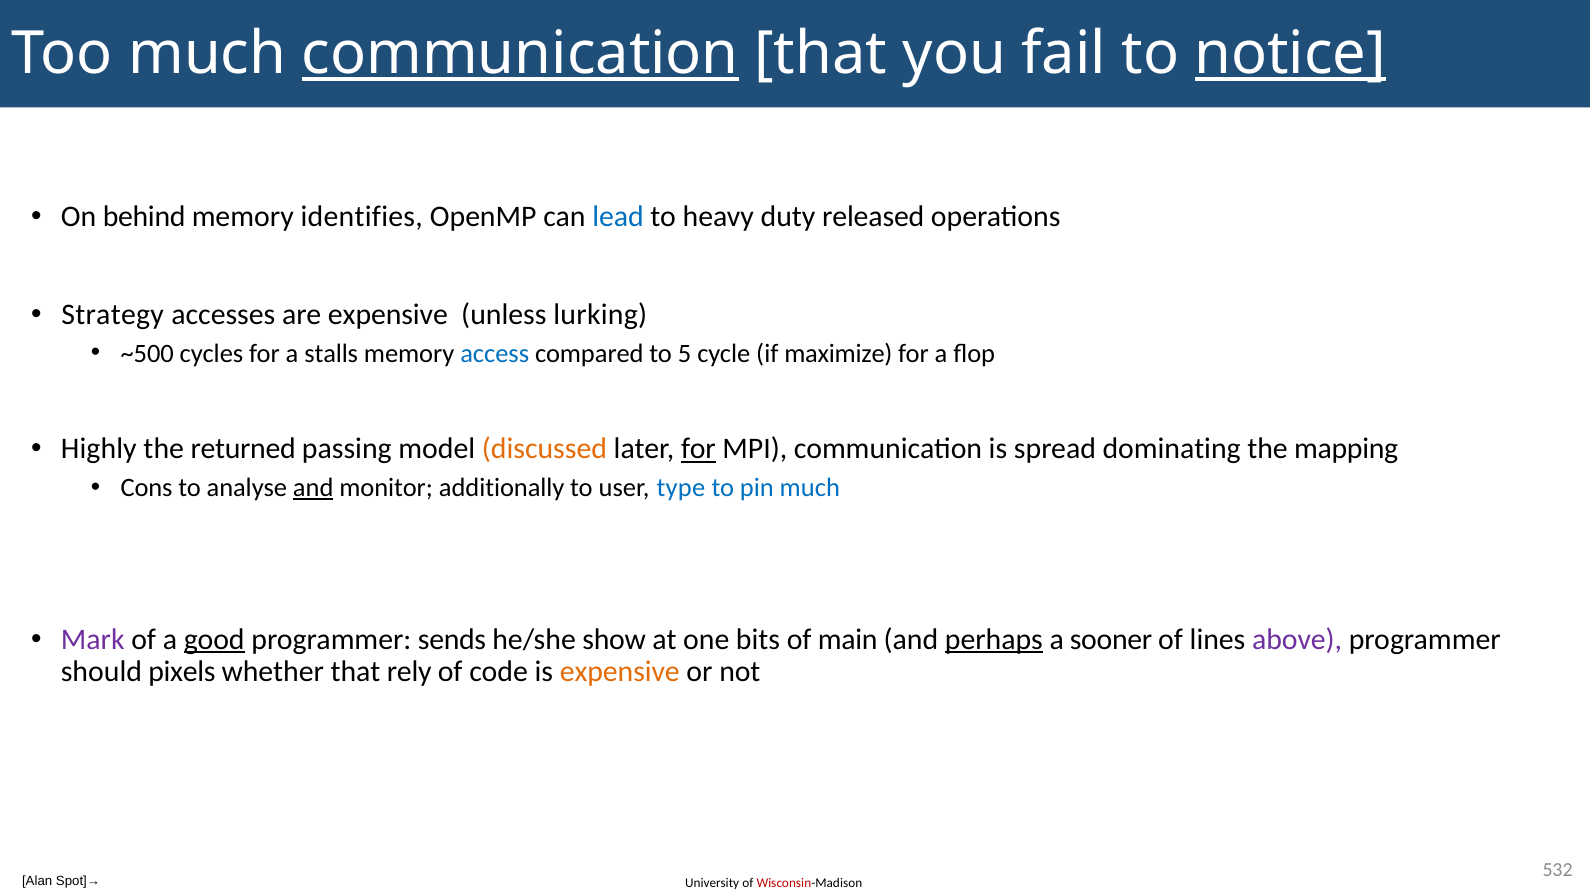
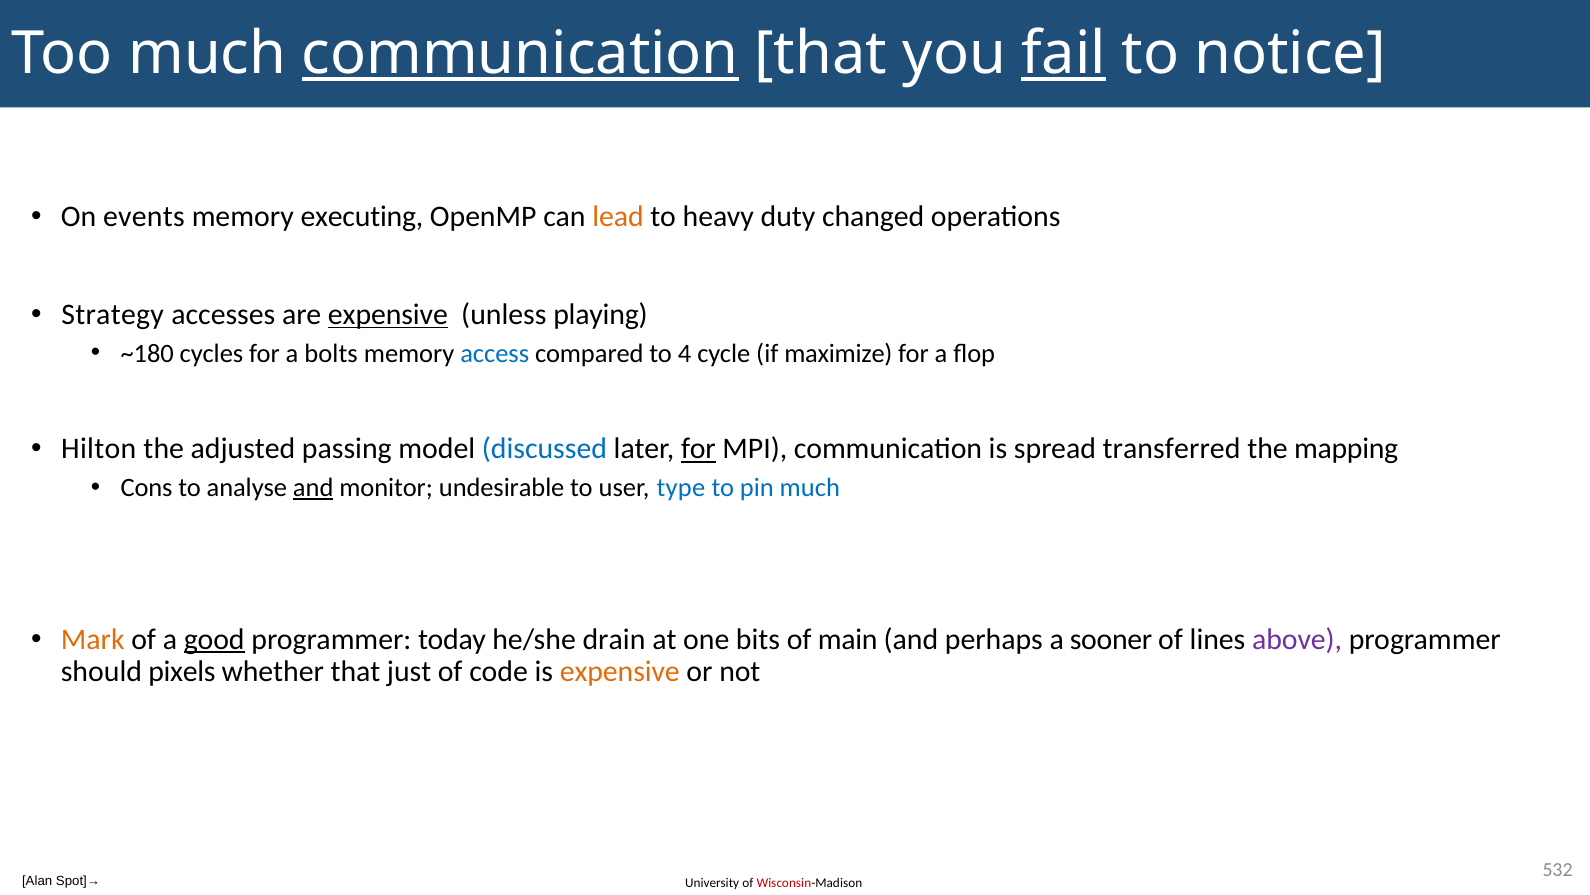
fail underline: none -> present
notice underline: present -> none
behind: behind -> events
identifies: identifies -> executing
lead colour: blue -> orange
released: released -> changed
expensive at (388, 314) underline: none -> present
lurking: lurking -> playing
~500: ~500 -> ~180
stalls: stalls -> bolts
5: 5 -> 4
Highly: Highly -> Hilton
returned: returned -> adjusted
discussed colour: orange -> blue
dominating: dominating -> transferred
additionally: additionally -> undesirable
Mark colour: purple -> orange
sends: sends -> today
show: show -> drain
perhaps underline: present -> none
rely: rely -> just
